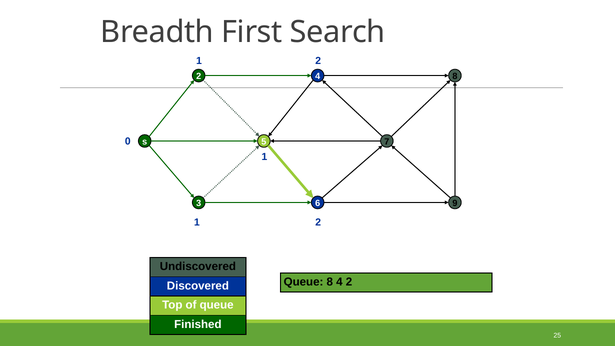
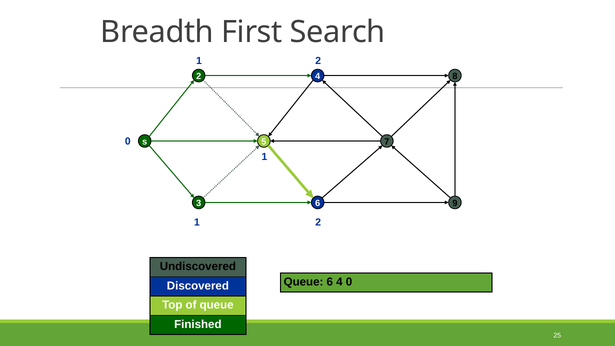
Queue 8: 8 -> 6
4 2: 2 -> 0
